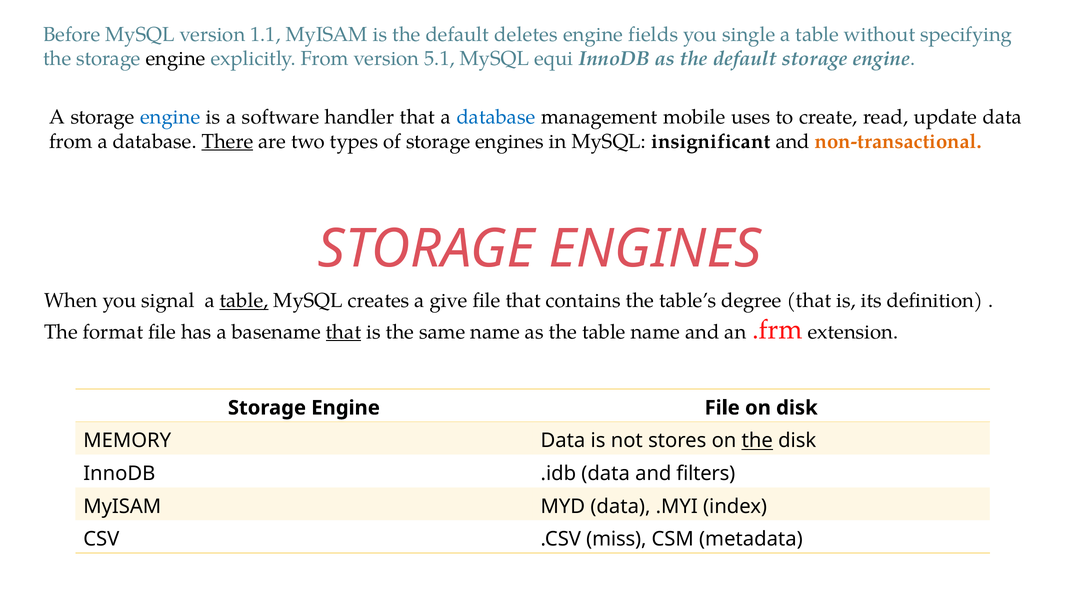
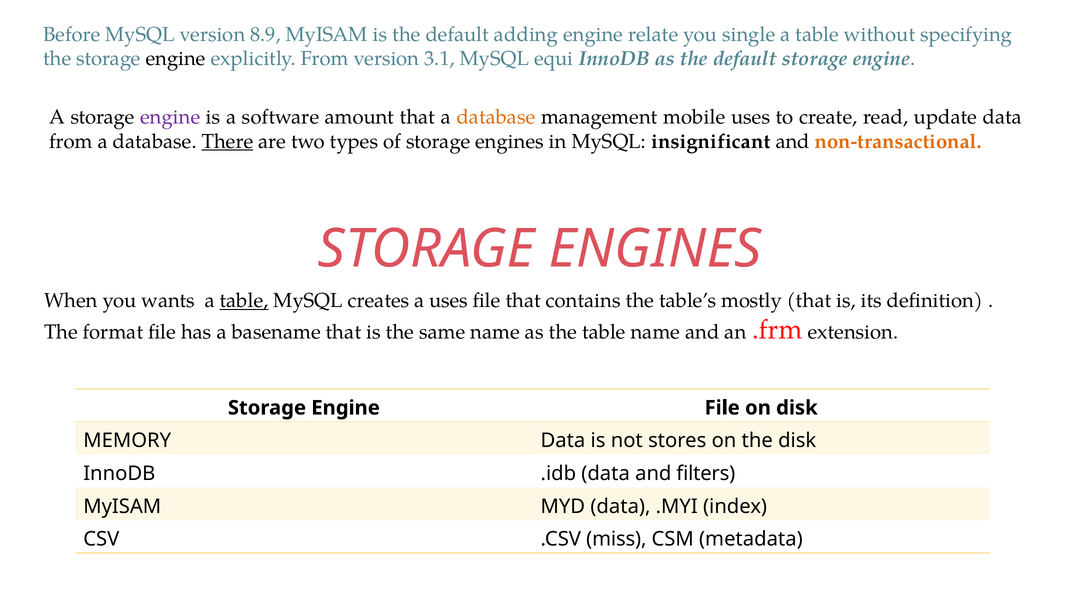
1.1: 1.1 -> 8.9
deletes: deletes -> adding
fields: fields -> relate
5.1: 5.1 -> 3.1
engine at (170, 117) colour: blue -> purple
handler: handler -> amount
database at (496, 117) colour: blue -> orange
signal: signal -> wants
a give: give -> uses
degree: degree -> mostly
that at (343, 332) underline: present -> none
the at (757, 441) underline: present -> none
